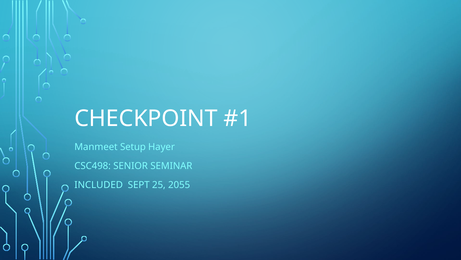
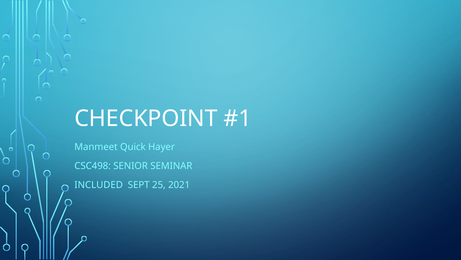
Setup: Setup -> Quick
2055: 2055 -> 2021
